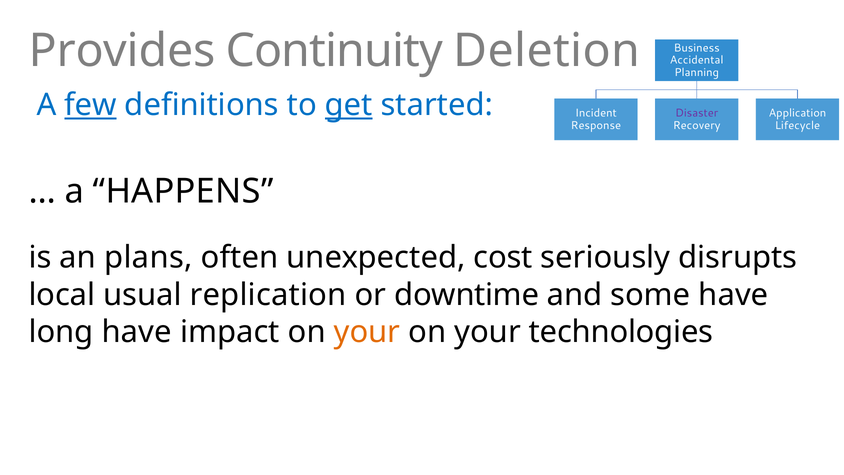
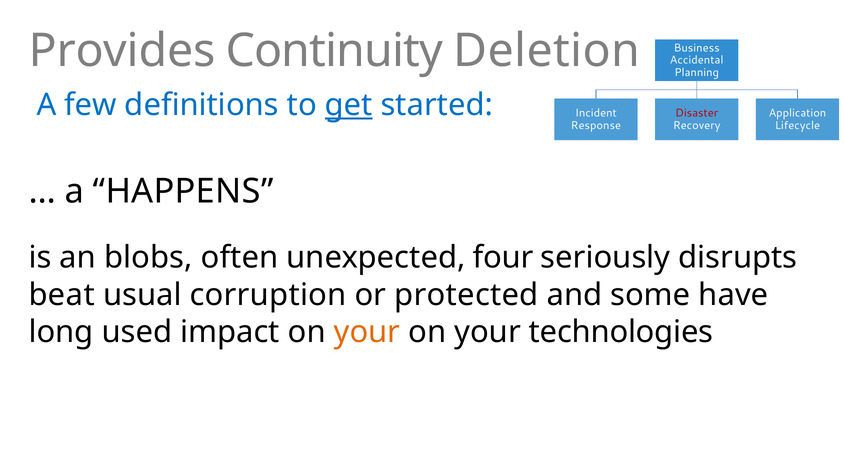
few underline: present -> none
Disaster colour: purple -> red
plans: plans -> blobs
cost: cost -> four
local: local -> beat
replication: replication -> corruption
downtime: downtime -> protected
long have: have -> used
